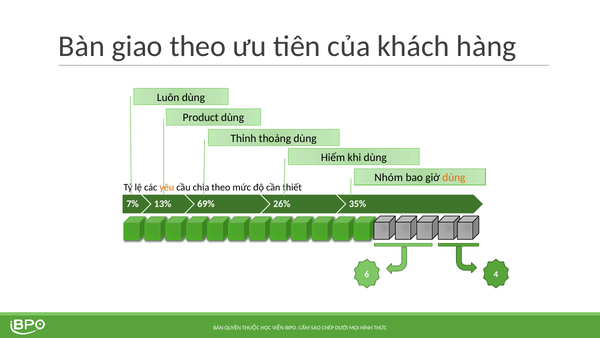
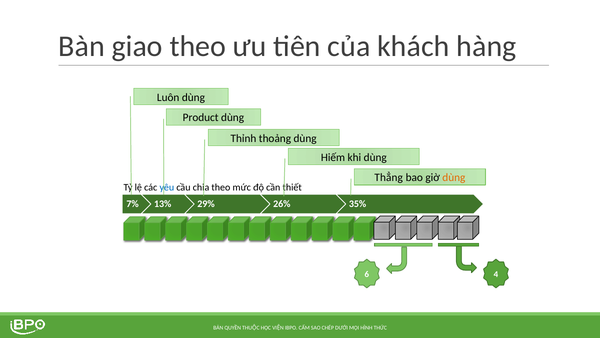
Nhóm: Nhóm -> Thẳng
yêu colour: orange -> blue
69%: 69% -> 29%
